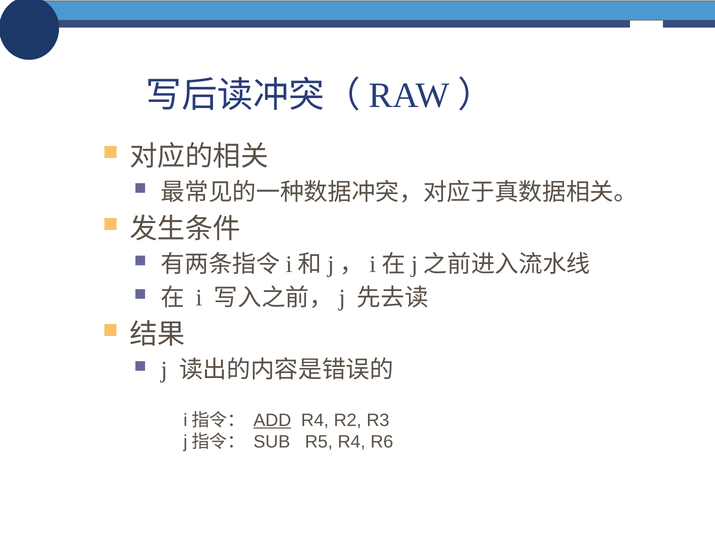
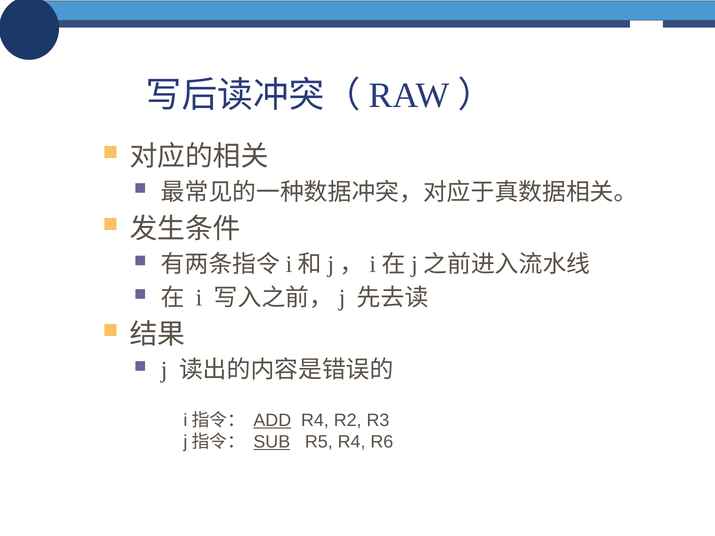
SUB underline: none -> present
